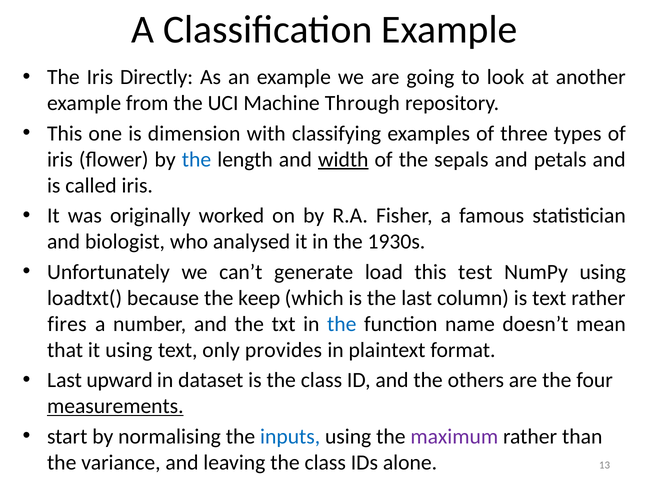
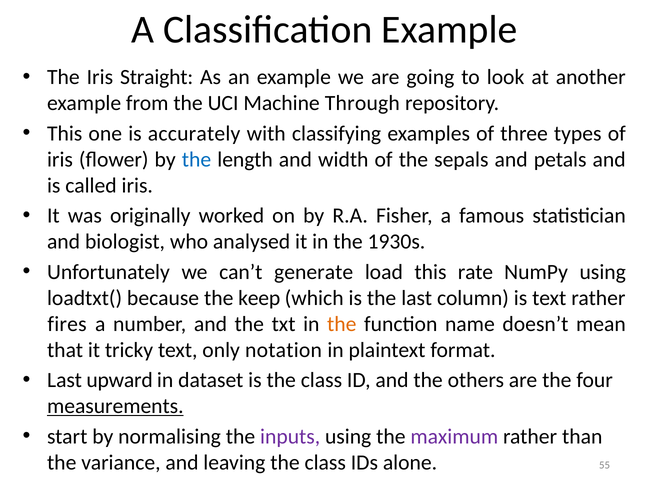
Directly: Directly -> Straight
dimension: dimension -> accurately
width underline: present -> none
test: test -> rate
the at (342, 324) colour: blue -> orange
it using: using -> tricky
provides: provides -> notation
inputs colour: blue -> purple
13: 13 -> 55
